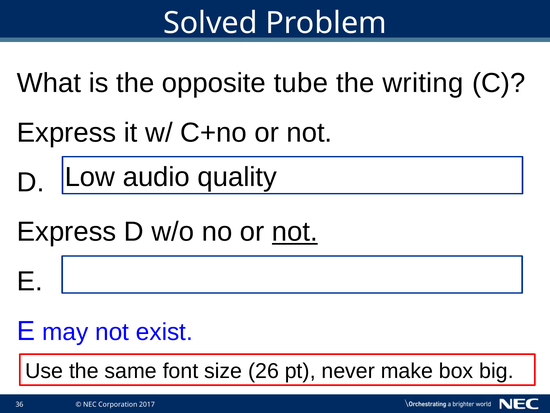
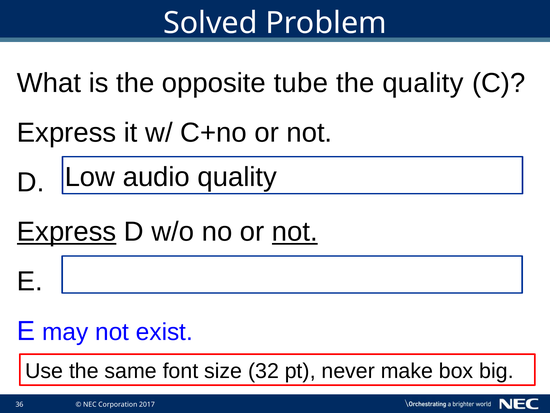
the writing: writing -> quality
Express at (67, 232) underline: none -> present
26: 26 -> 32
